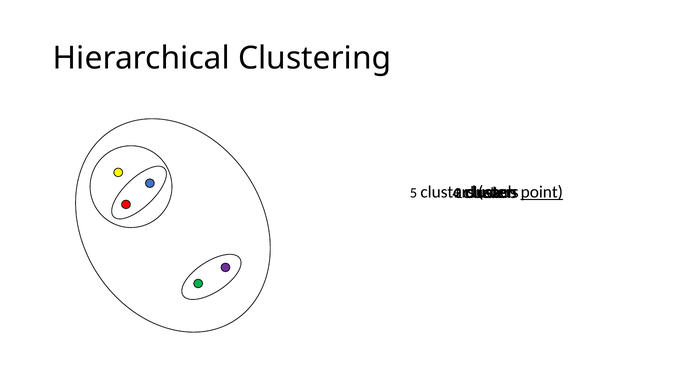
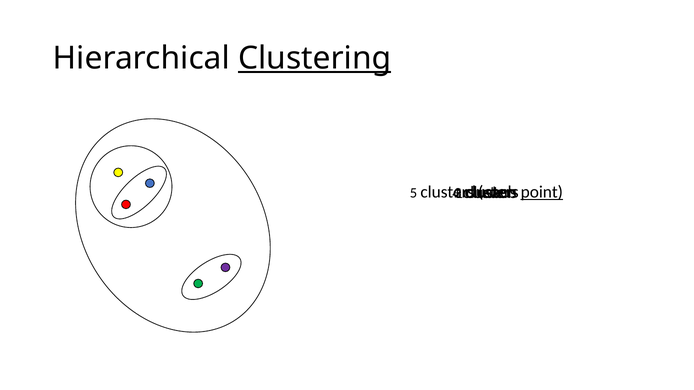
Clustering underline: none -> present
